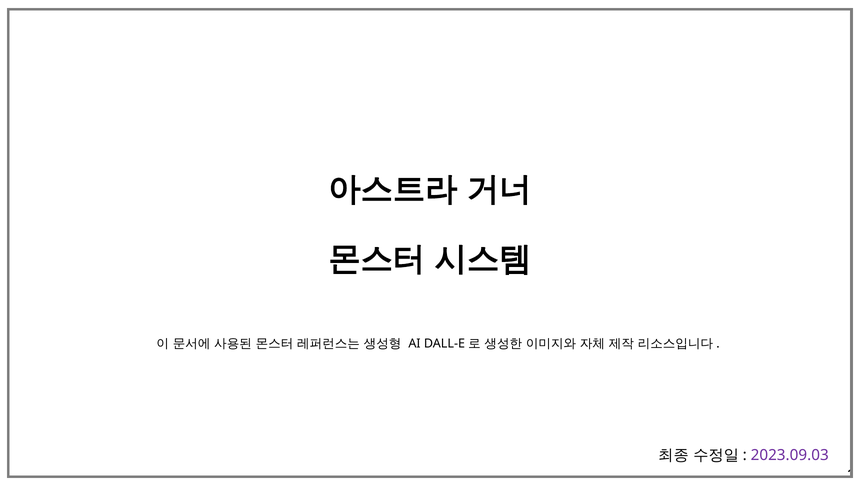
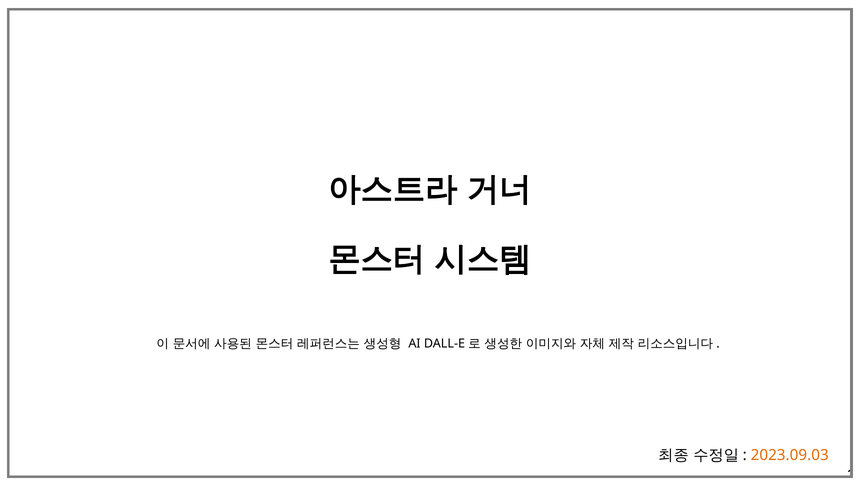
2023.09.03 colour: purple -> orange
